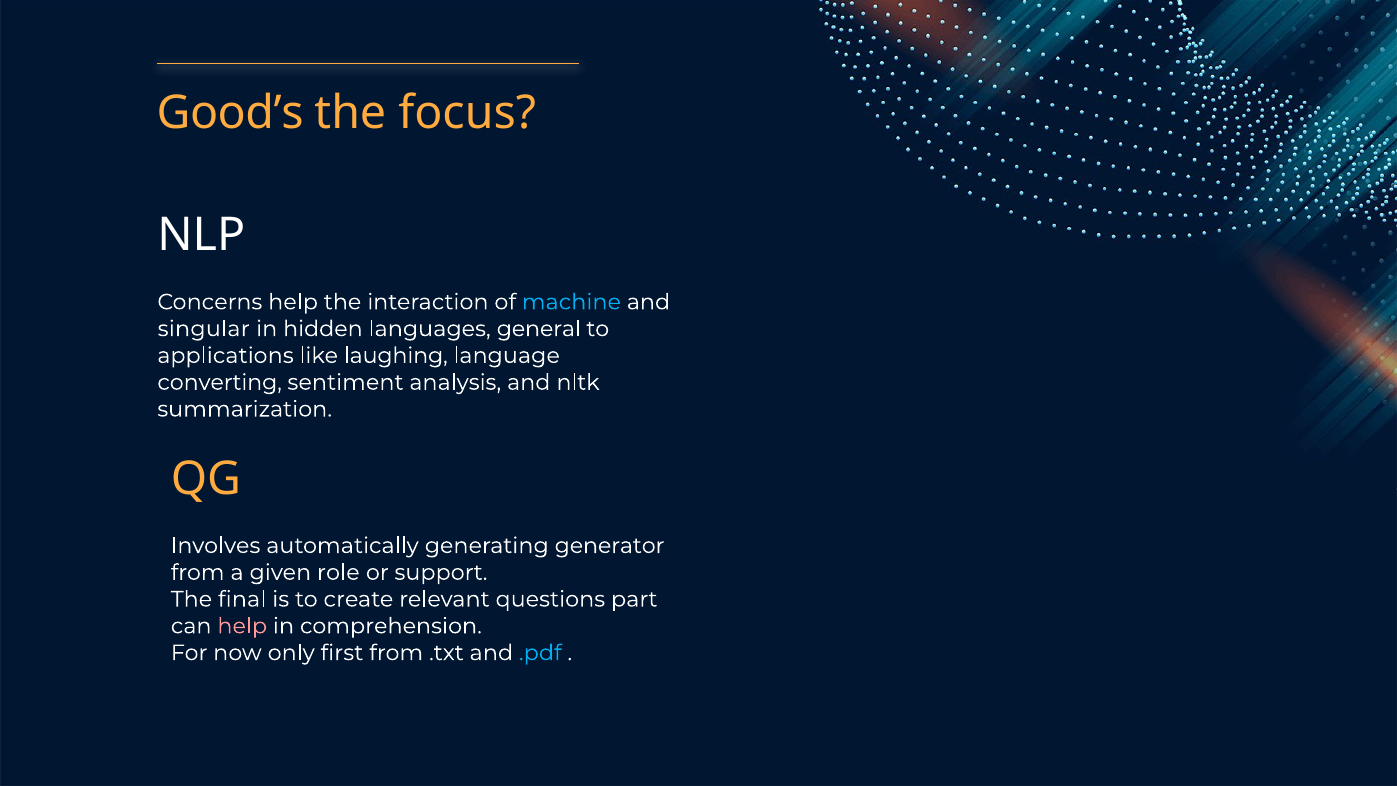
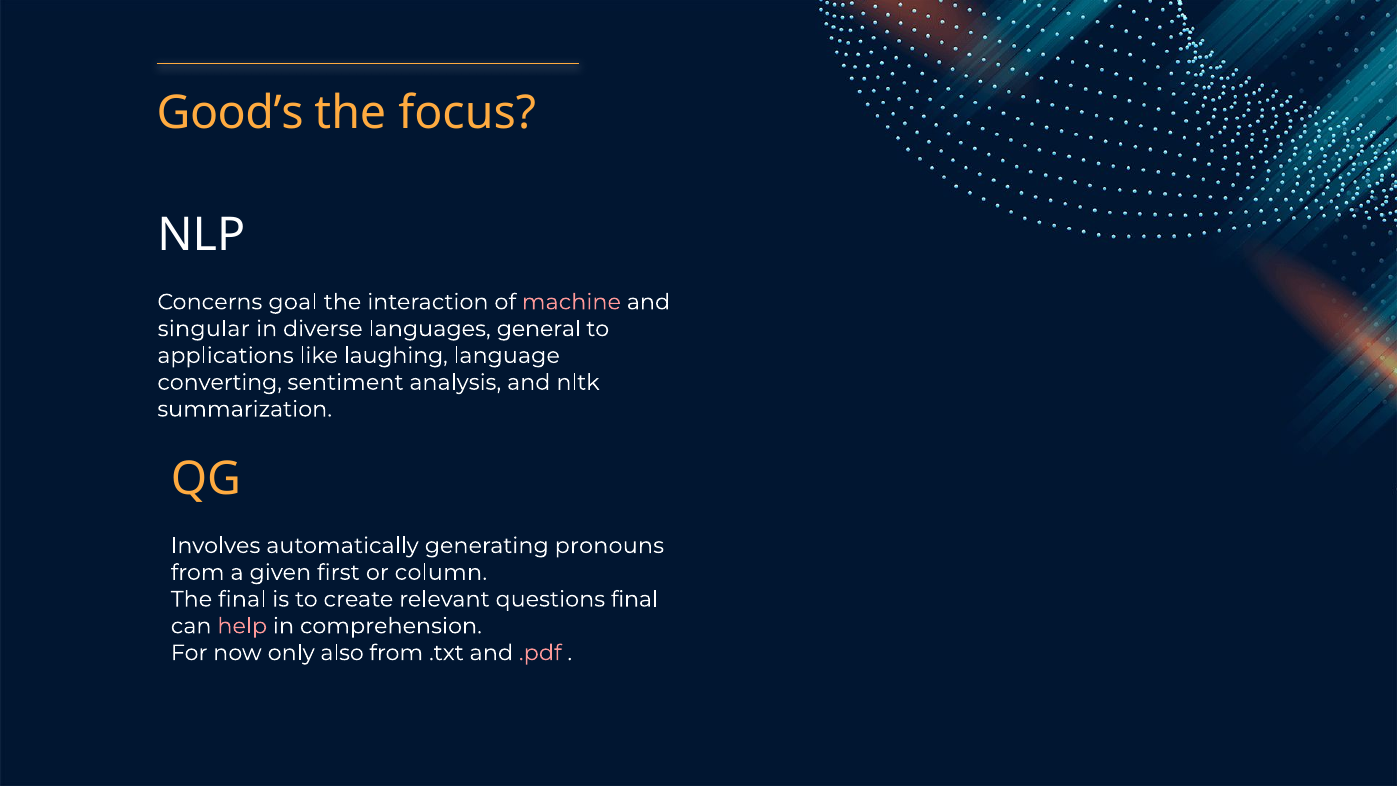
Concerns help: help -> goal
machine colour: light blue -> pink
hidden: hidden -> diverse
generator: generator -> pronouns
role: role -> first
support: support -> column
questions part: part -> final
first: first -> also
.pdf colour: light blue -> pink
